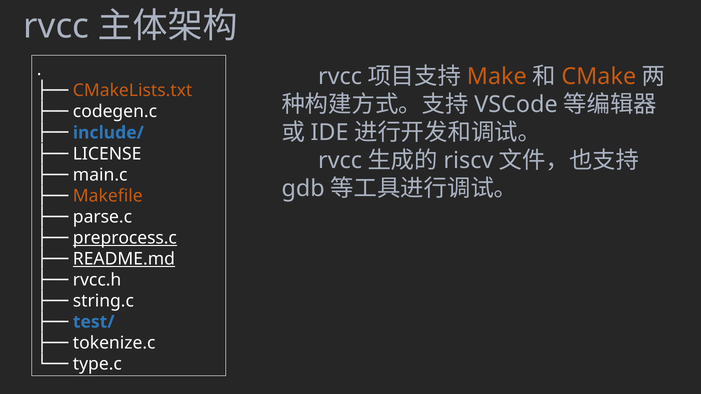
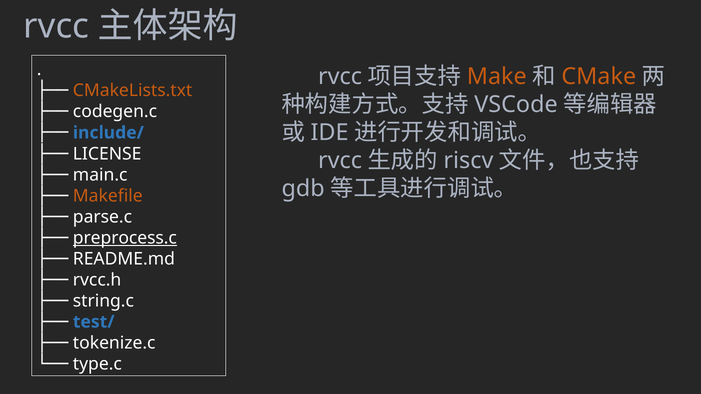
README.md underline: present -> none
